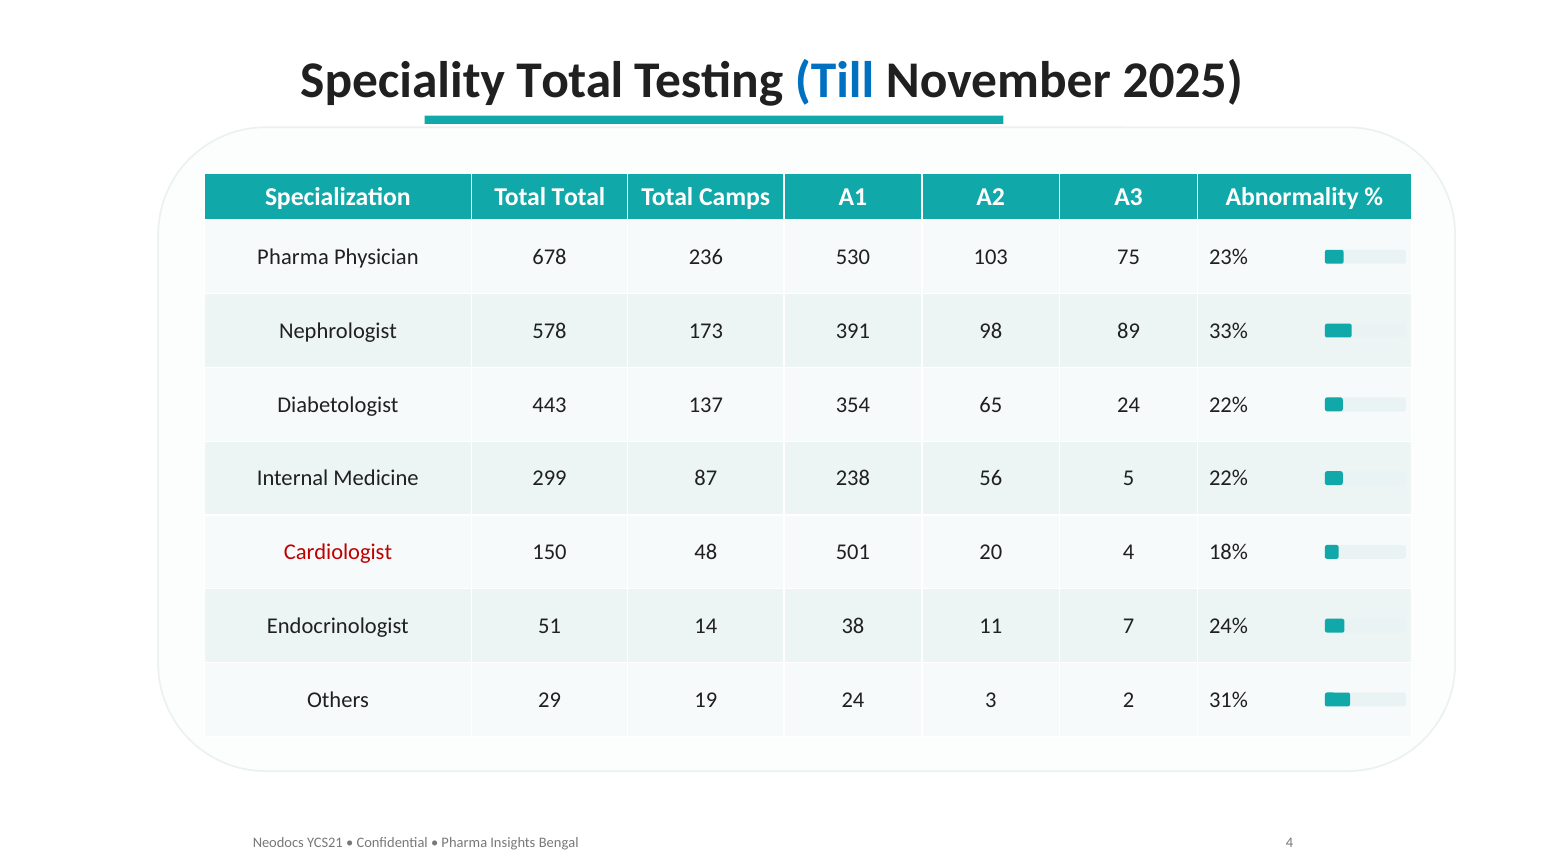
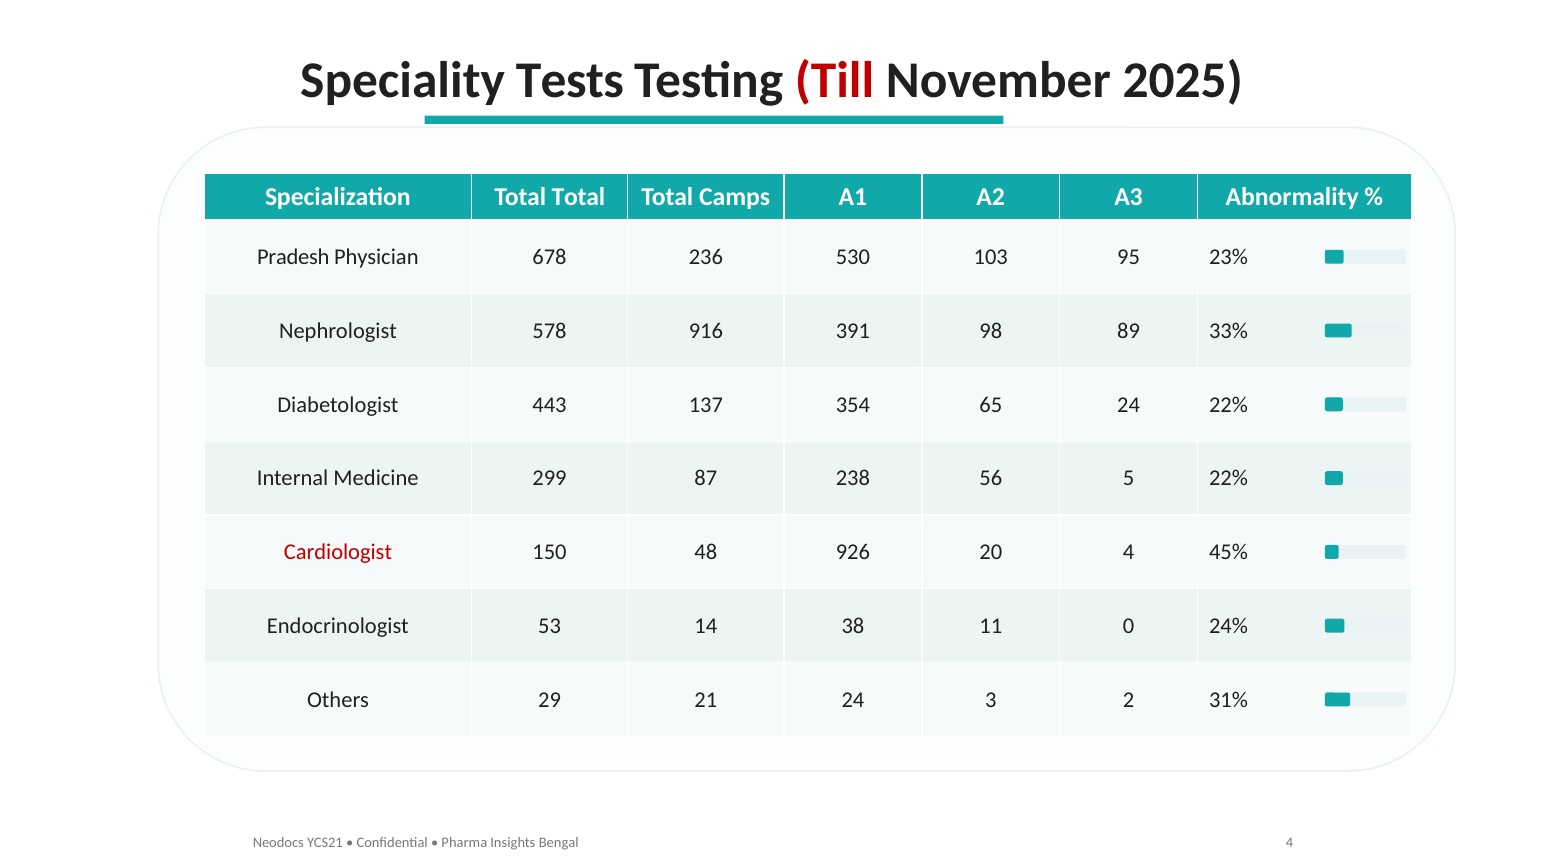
Speciality Total: Total -> Tests
Till colour: blue -> red
Pharma at (293, 257): Pharma -> Pradesh
75: 75 -> 95
173: 173 -> 916
501: 501 -> 926
18%: 18% -> 45%
51: 51 -> 53
7: 7 -> 0
19: 19 -> 21
